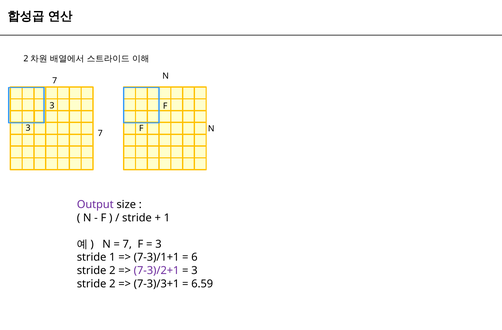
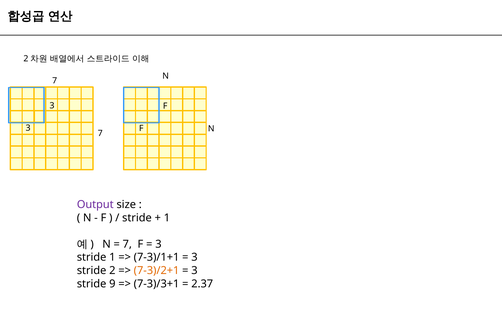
6 at (194, 257): 6 -> 3
7-3)/2+1 colour: purple -> orange
2 at (112, 284): 2 -> 9
6.59: 6.59 -> 2.37
